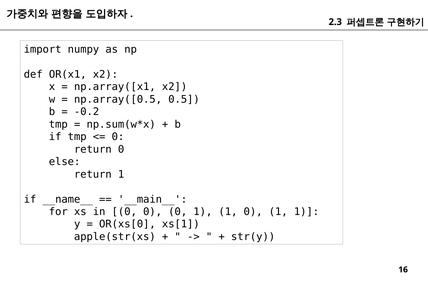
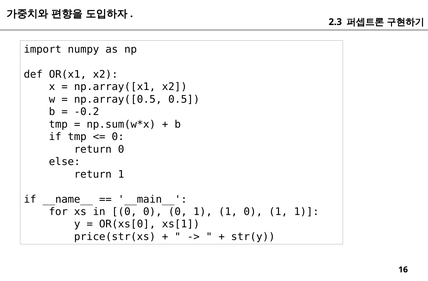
apple(str(xs: apple(str(xs -> price(str(xs
